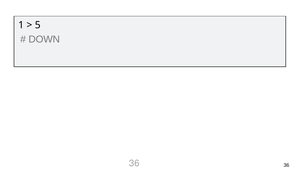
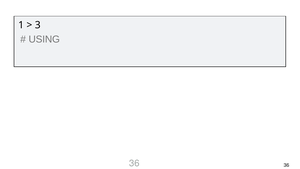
5 at (38, 25): 5 -> 3
DOWN: DOWN -> USING
